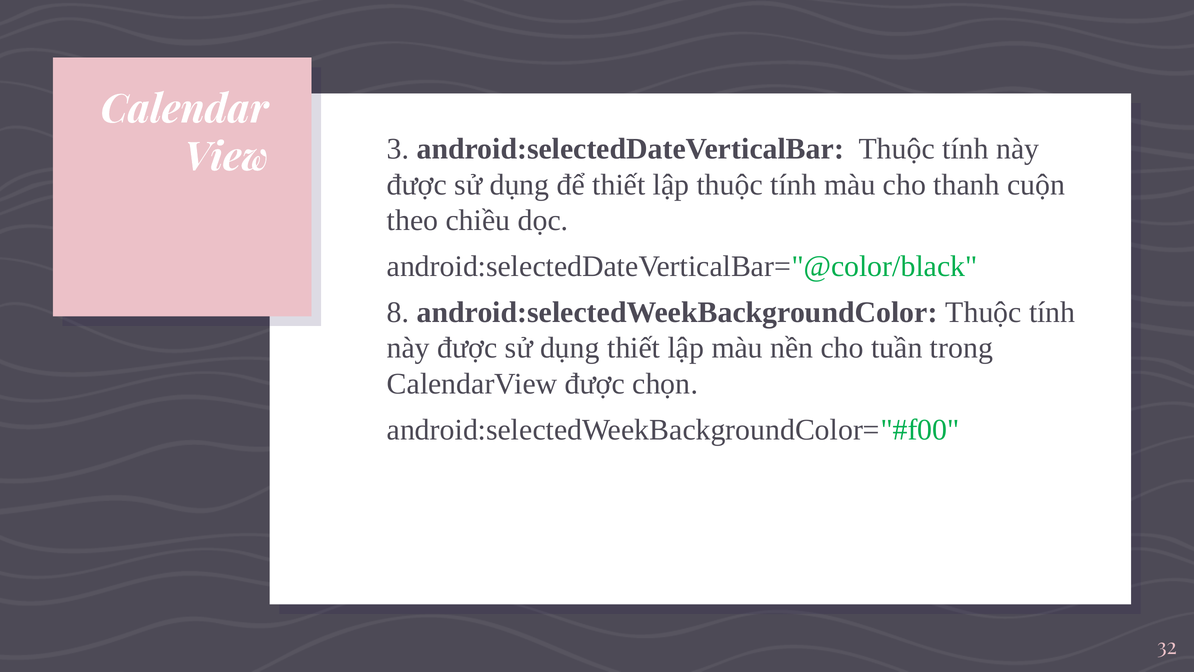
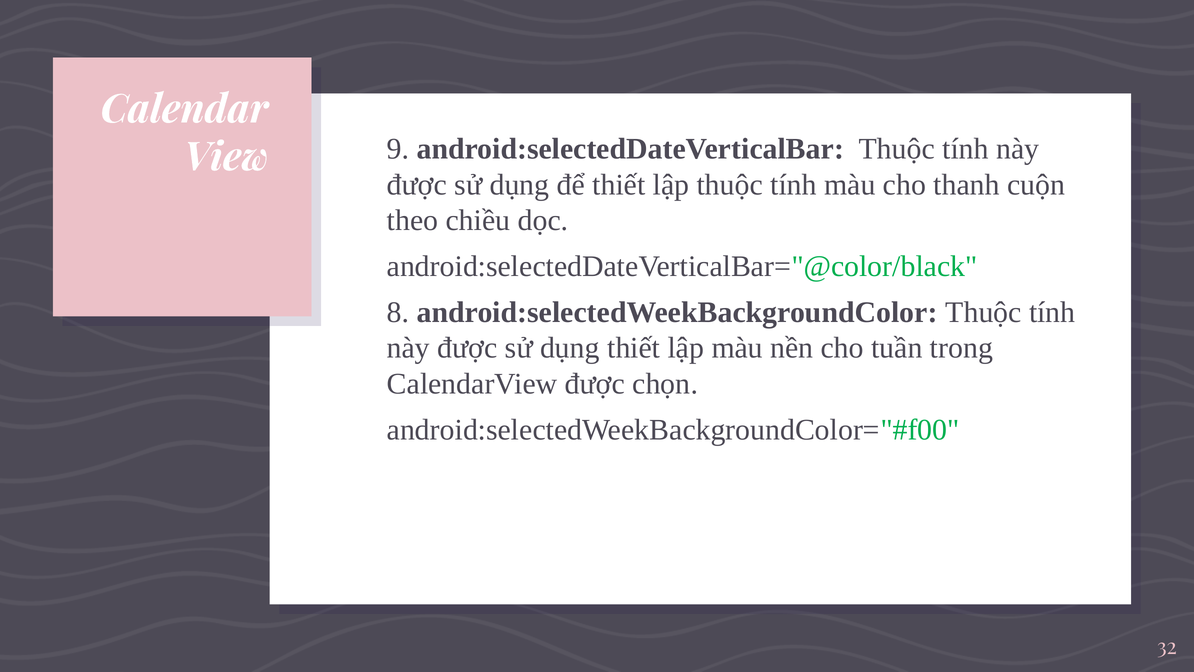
3: 3 -> 9
